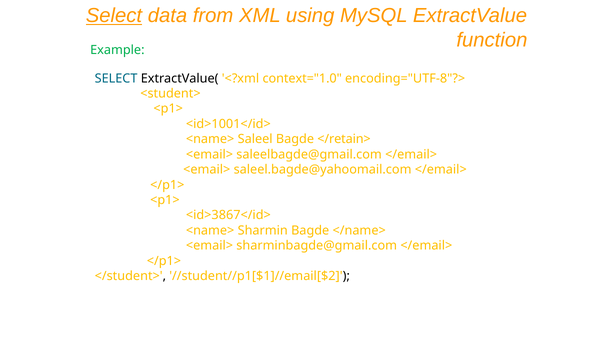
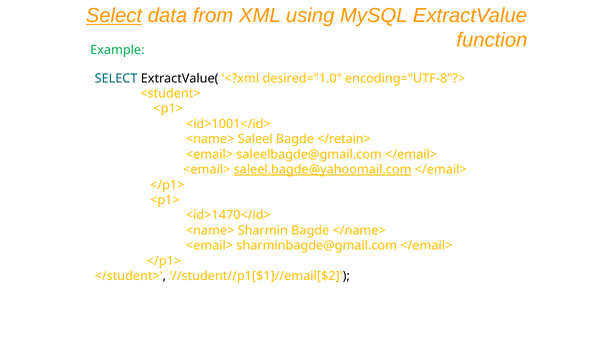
context="1.0: context="1.0 -> desired="1.0
saleel.bagde@yahoomail.com underline: none -> present
<id>3867</id>: <id>3867</id> -> <id>1470</id>
